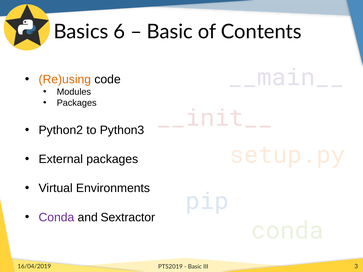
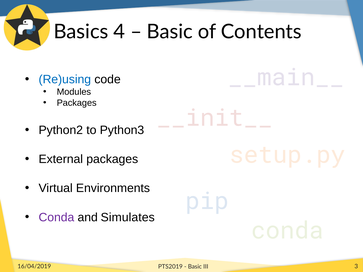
6: 6 -> 4
Re)using colour: orange -> blue
Sextractor: Sextractor -> Simulates
